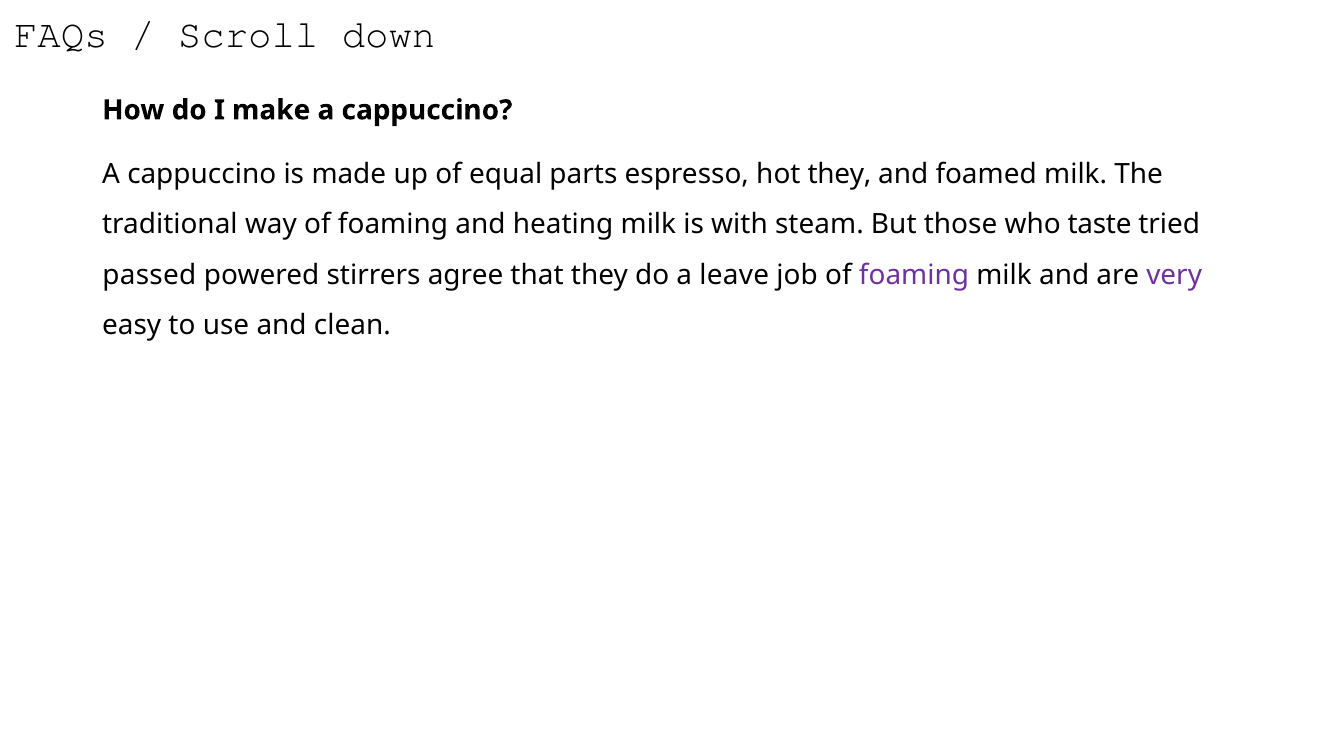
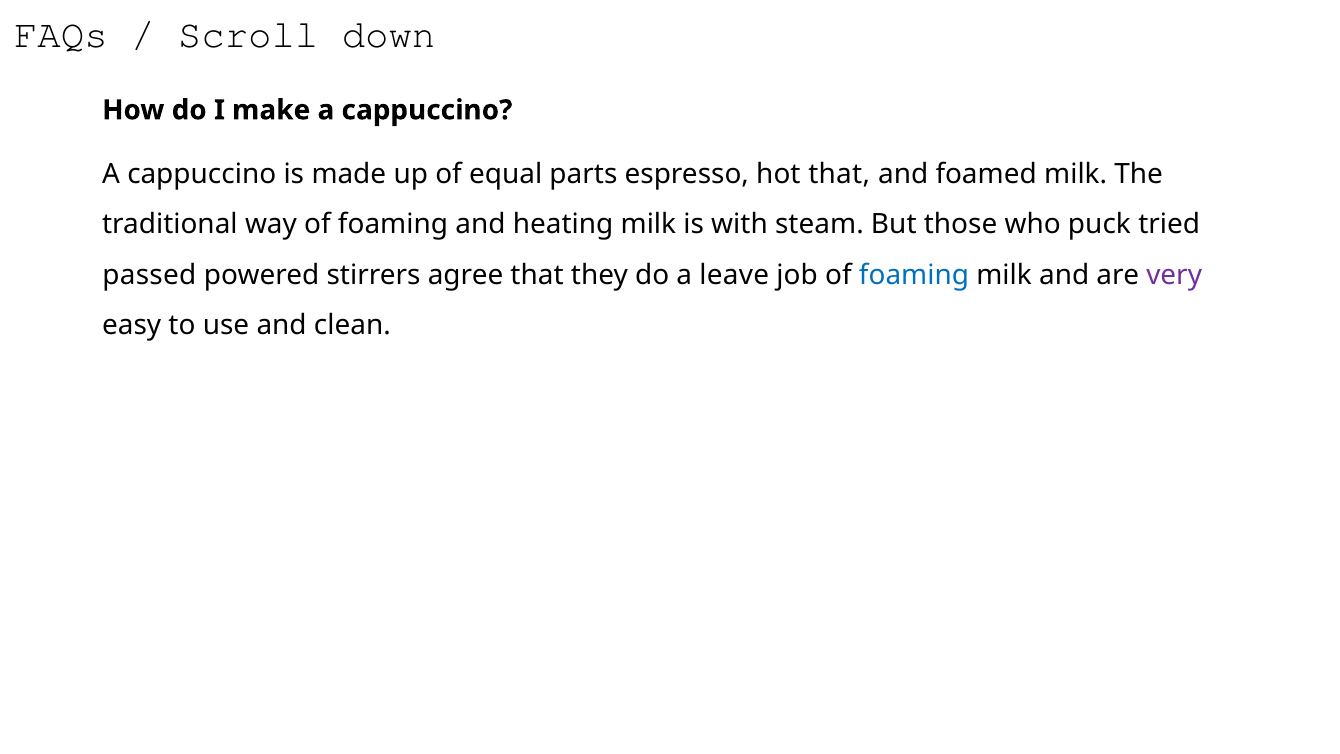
hot they: they -> that
taste: taste -> puck
foaming at (914, 275) colour: purple -> blue
